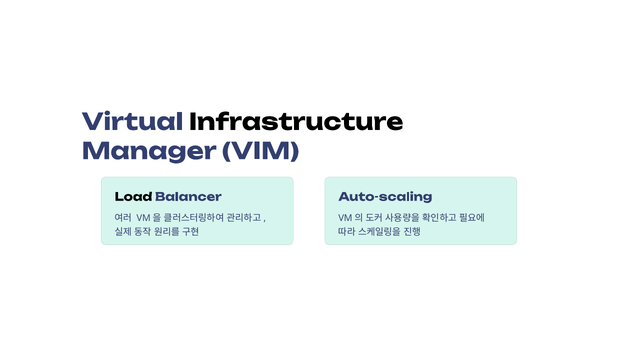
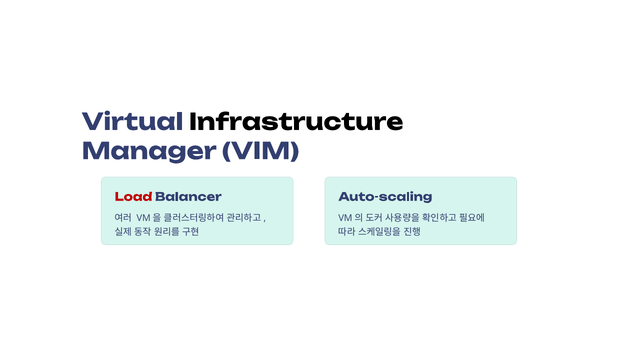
Load colour: black -> red
